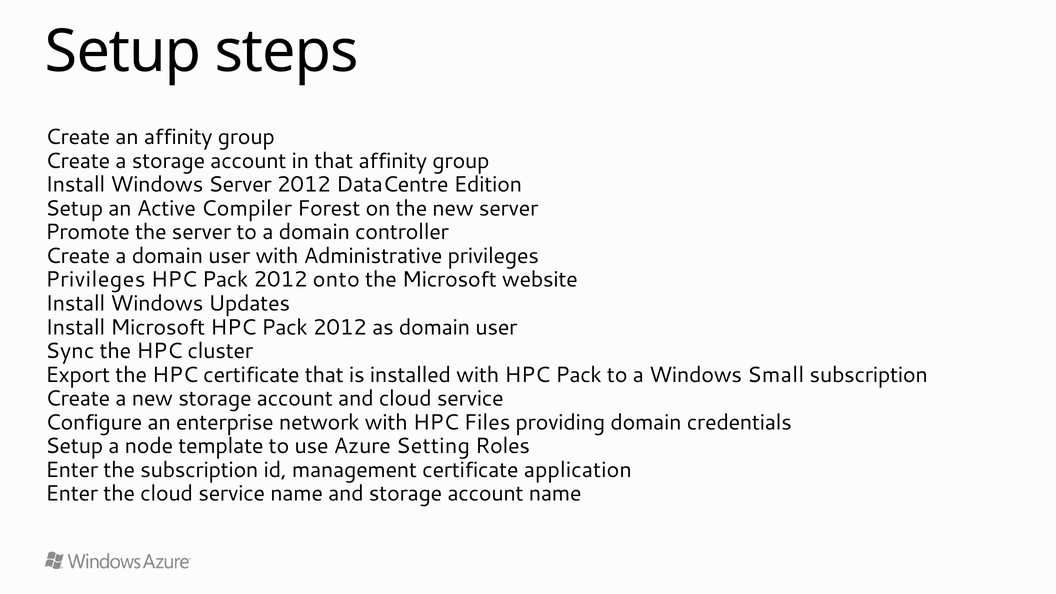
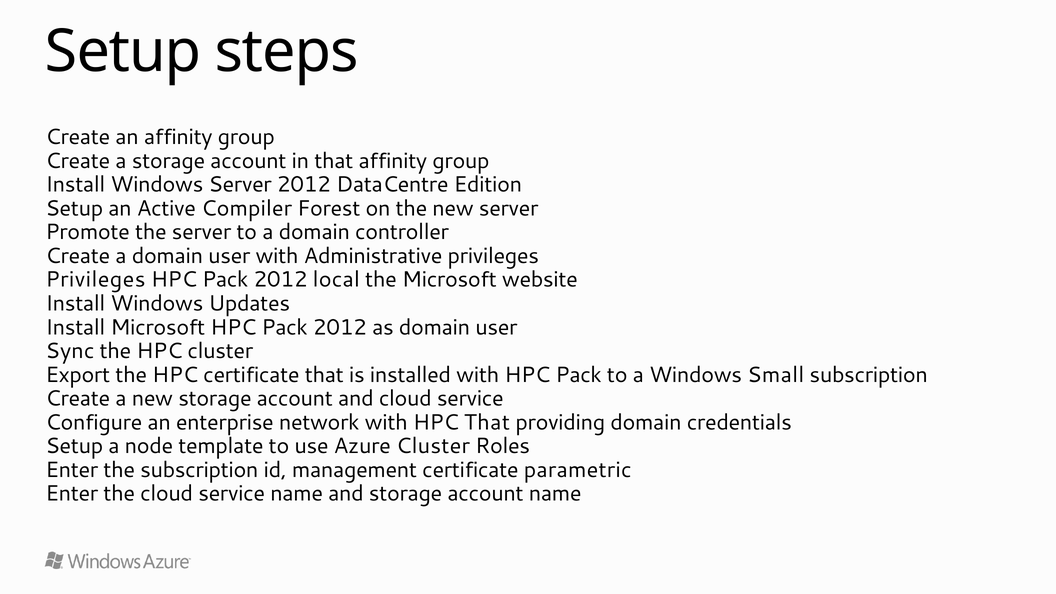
onto: onto -> local
HPC Files: Files -> That
Azure Setting: Setting -> Cluster
application: application -> parametric
